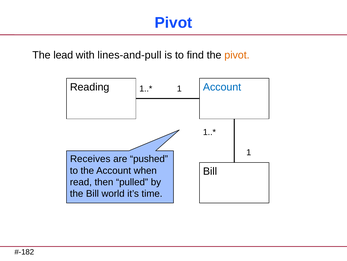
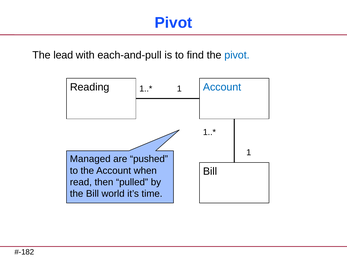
lines-and-pull: lines-and-pull -> each-and-pull
pivot at (237, 55) colour: orange -> blue
Receives: Receives -> Managed
